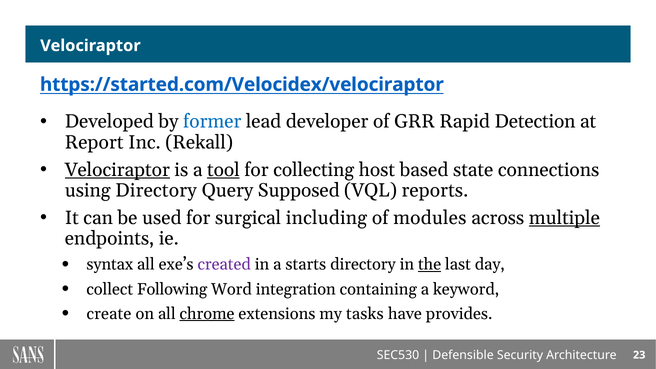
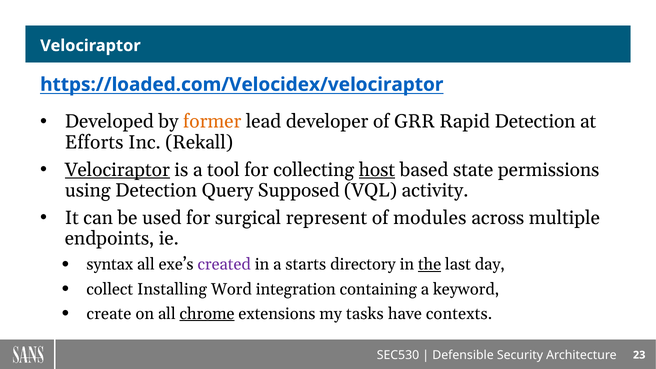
https://started.com/Velocidex/velociraptor: https://started.com/Velocidex/velociraptor -> https://loaded.com/Velocidex/velociraptor
former colour: blue -> orange
Report: Report -> Efforts
tool underline: present -> none
host underline: none -> present
connections: connections -> permissions
using Directory: Directory -> Detection
reports: reports -> activity
including: including -> represent
multiple underline: present -> none
Following: Following -> Installing
provides: provides -> contexts
